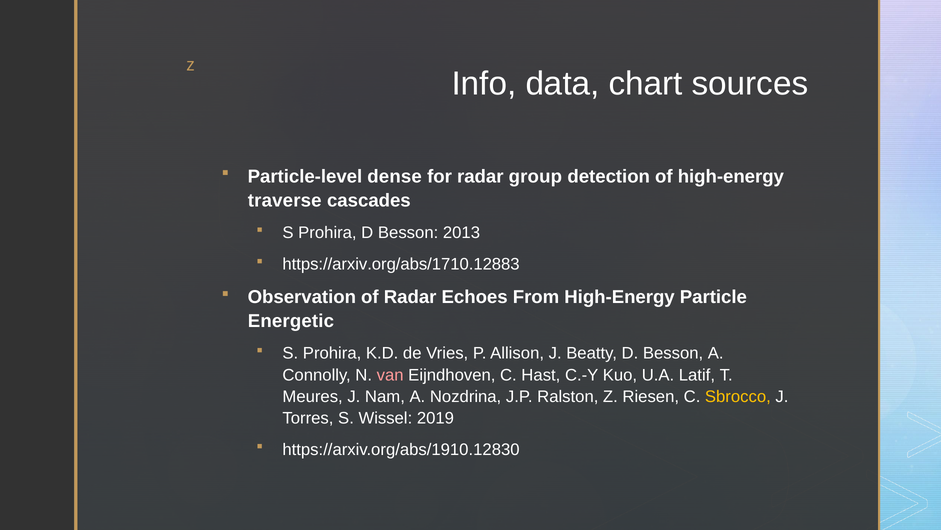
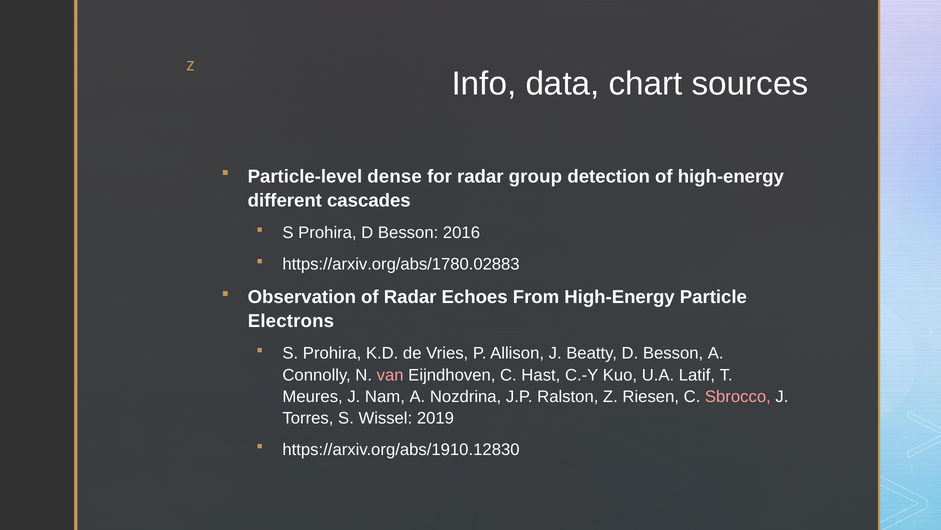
traverse: traverse -> different
2013: 2013 -> 2016
https://arxiv.org/abs/1710.12883: https://arxiv.org/abs/1710.12883 -> https://arxiv.org/abs/1780.02883
Energetic: Energetic -> Electrons
Sbrocco colour: yellow -> pink
